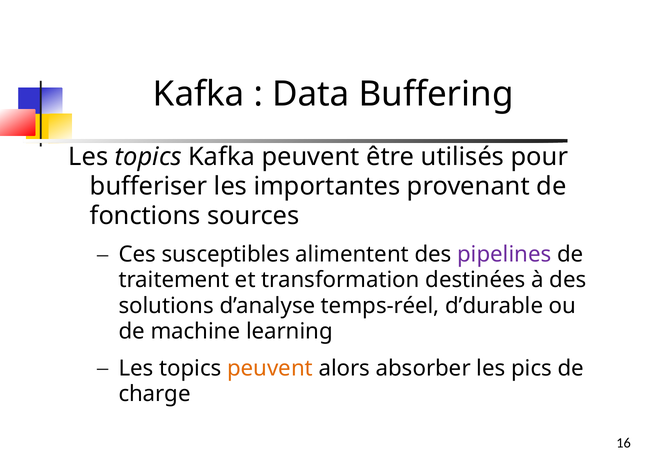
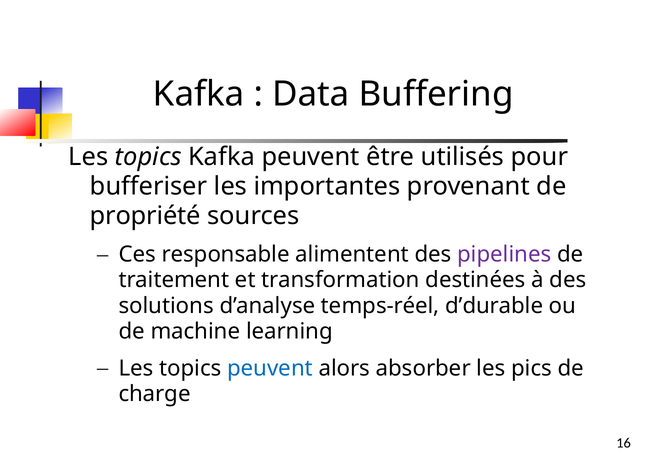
fonctions: fonctions -> propriété
susceptibles: susceptibles -> responsable
peuvent at (270, 368) colour: orange -> blue
